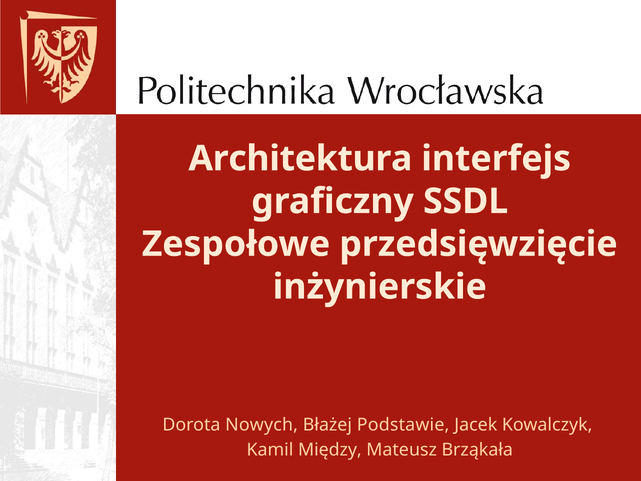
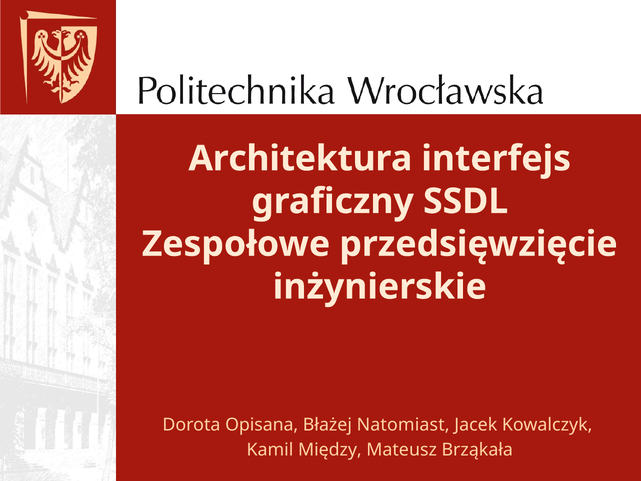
Nowych: Nowych -> Opisana
Podstawie: Podstawie -> Natomiast
